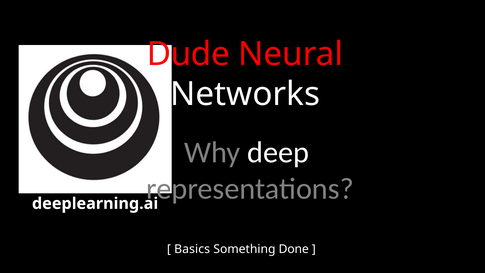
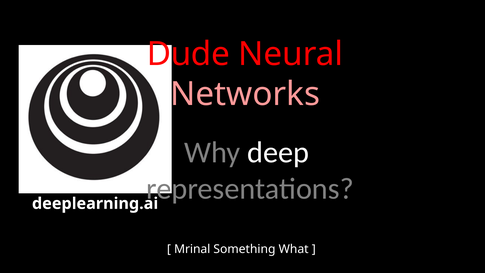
Networks colour: white -> pink
Basics: Basics -> Mrinal
Done: Done -> What
